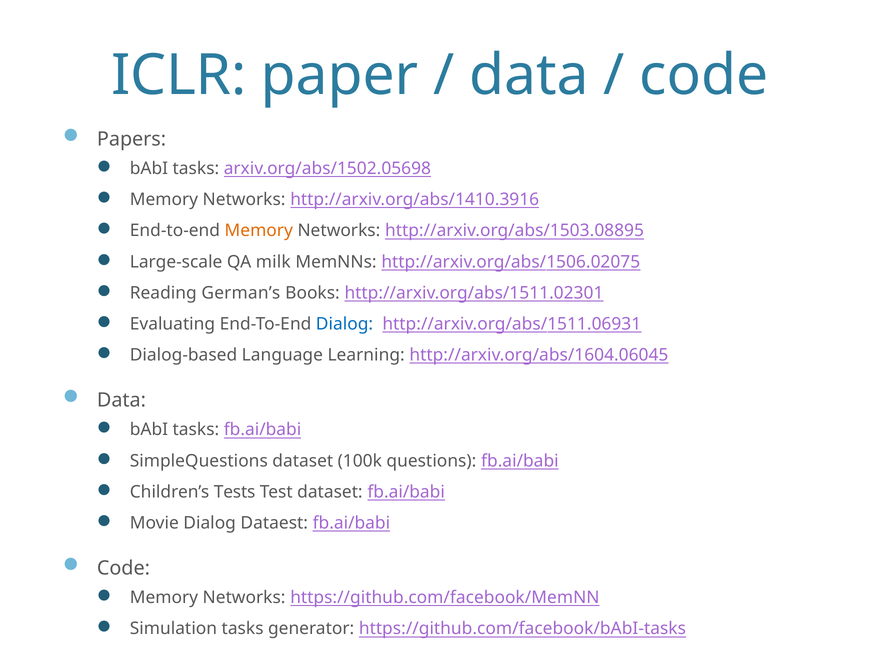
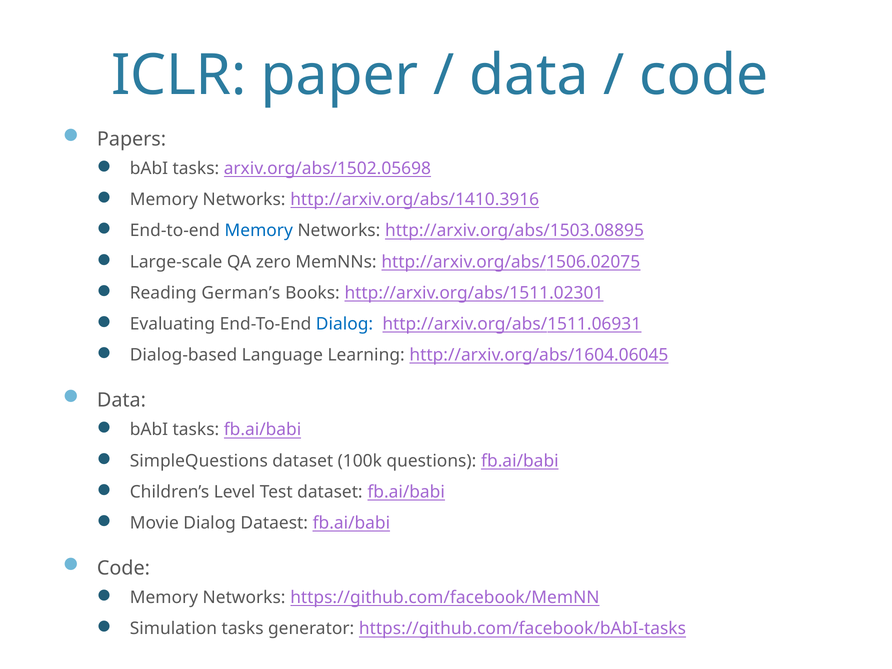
Memory at (259, 231) colour: orange -> blue
milk: milk -> zero
Tests: Tests -> Level
